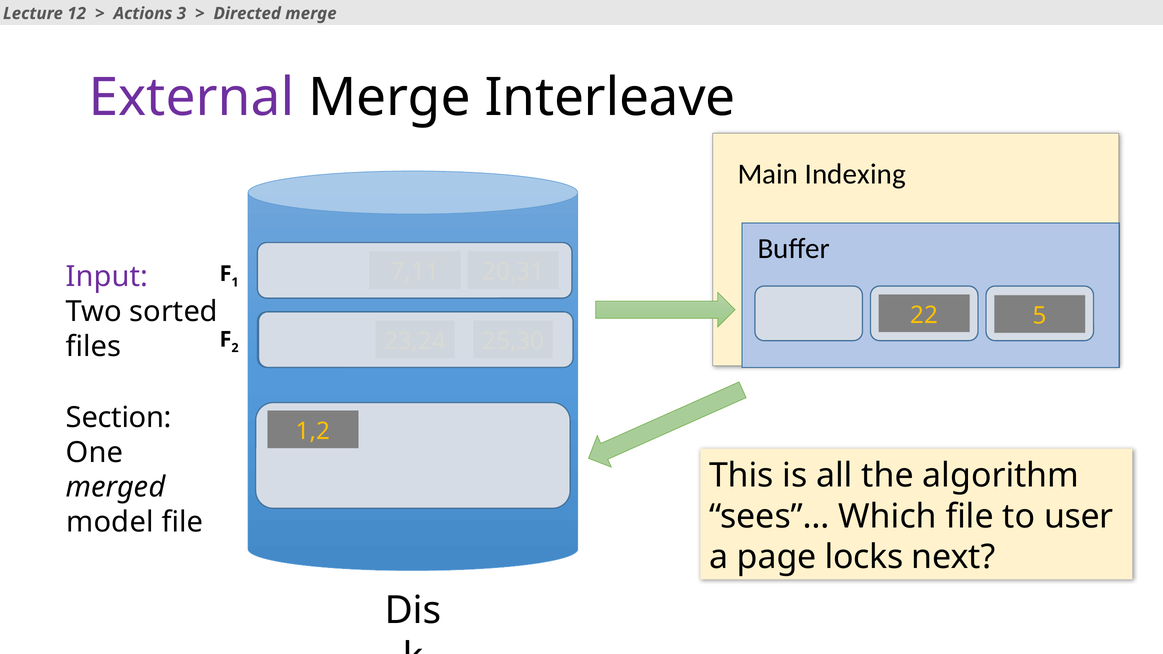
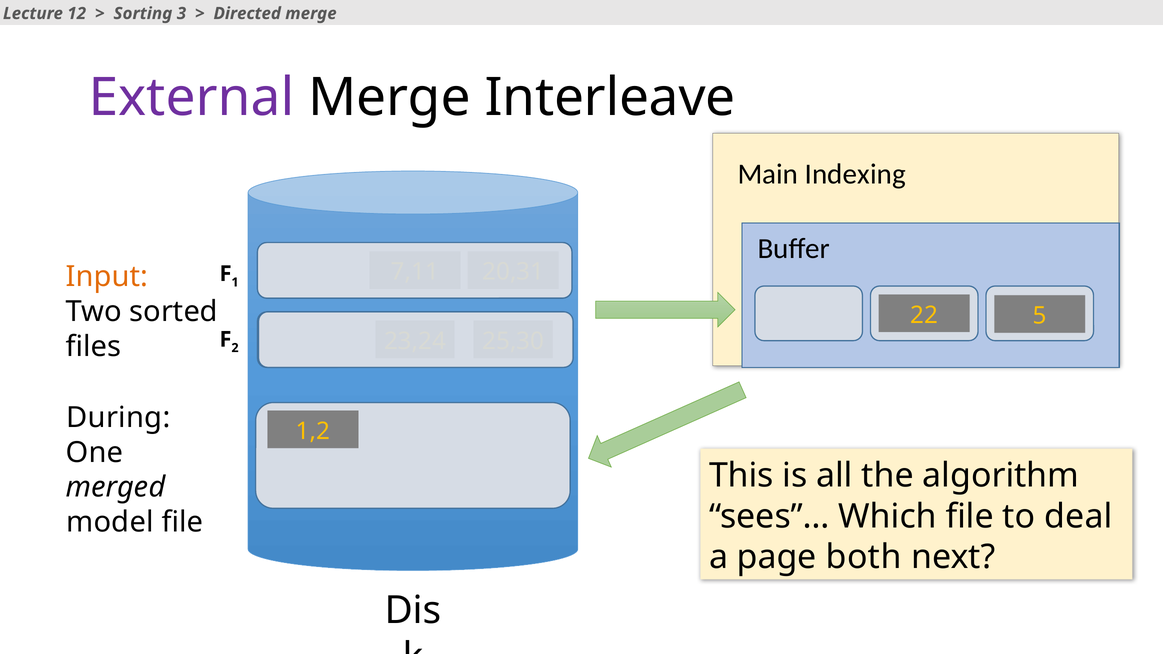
Actions: Actions -> Sorting
Input colour: purple -> orange
Section: Section -> During
user: user -> deal
locks: locks -> both
